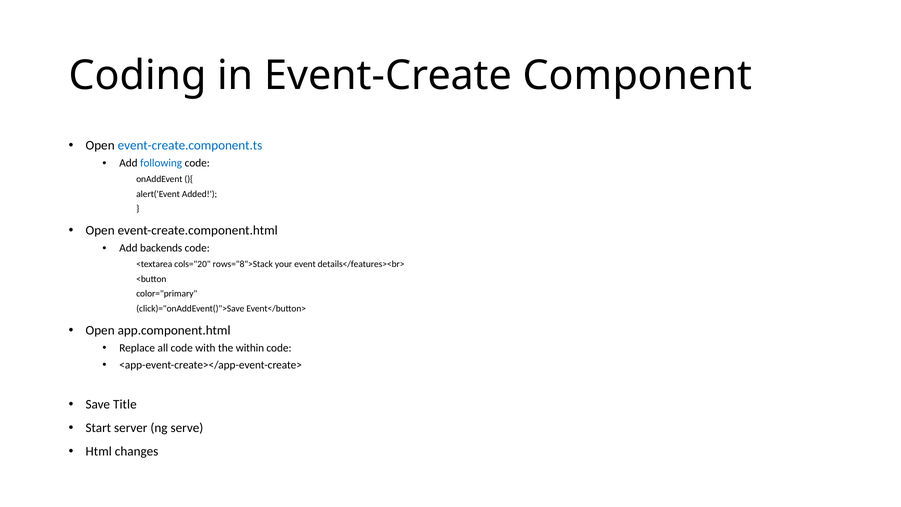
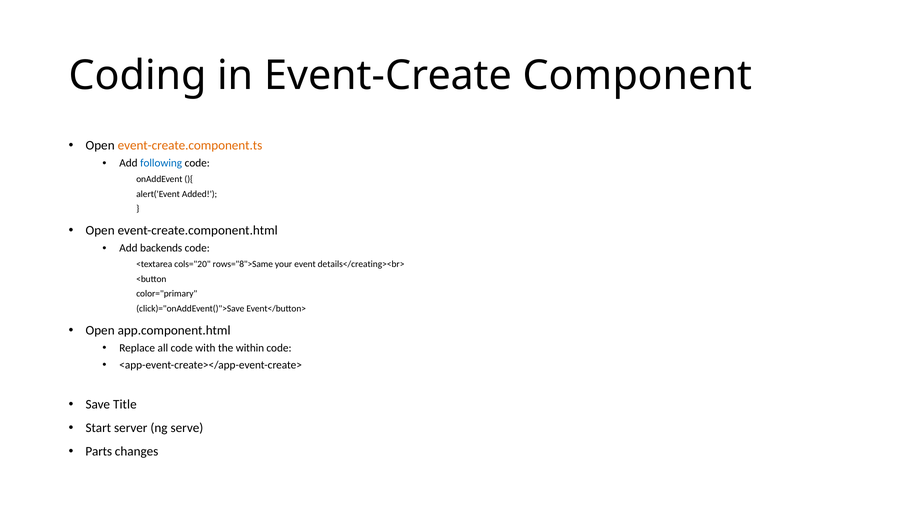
event-create.component.ts colour: blue -> orange
rows="8">Stack: rows="8">Stack -> rows="8">Same
details</features><br>: details</features><br> -> details</creating><br>
Html: Html -> Parts
